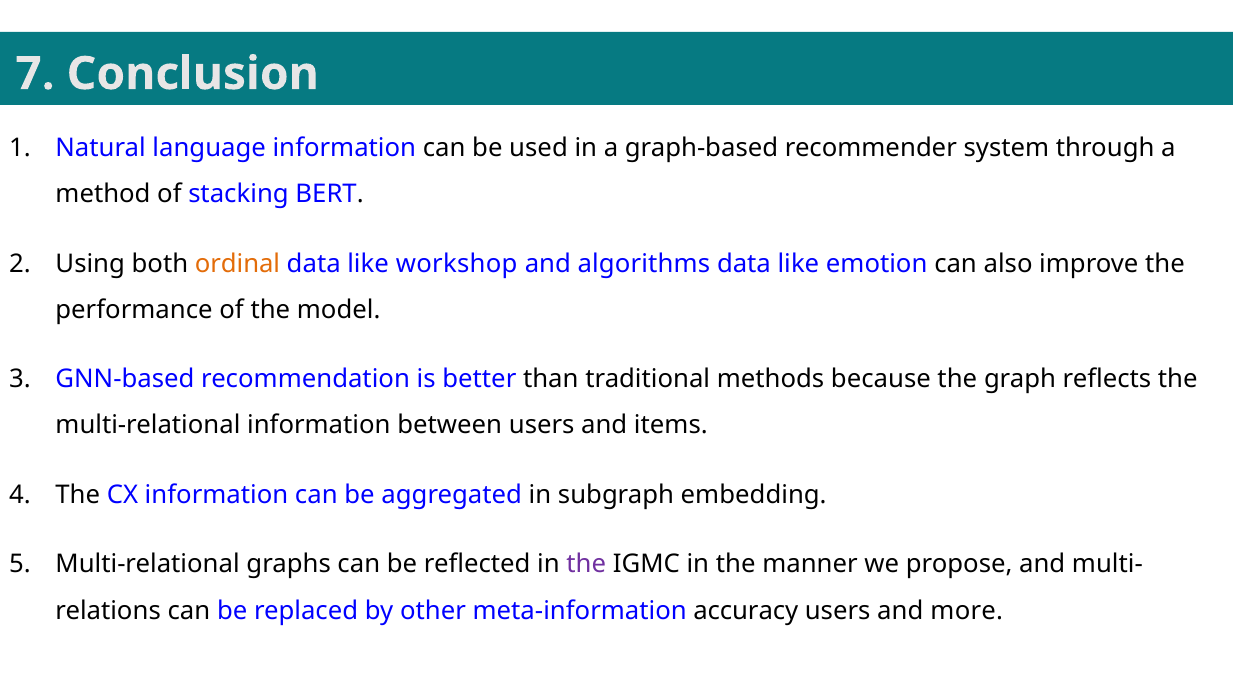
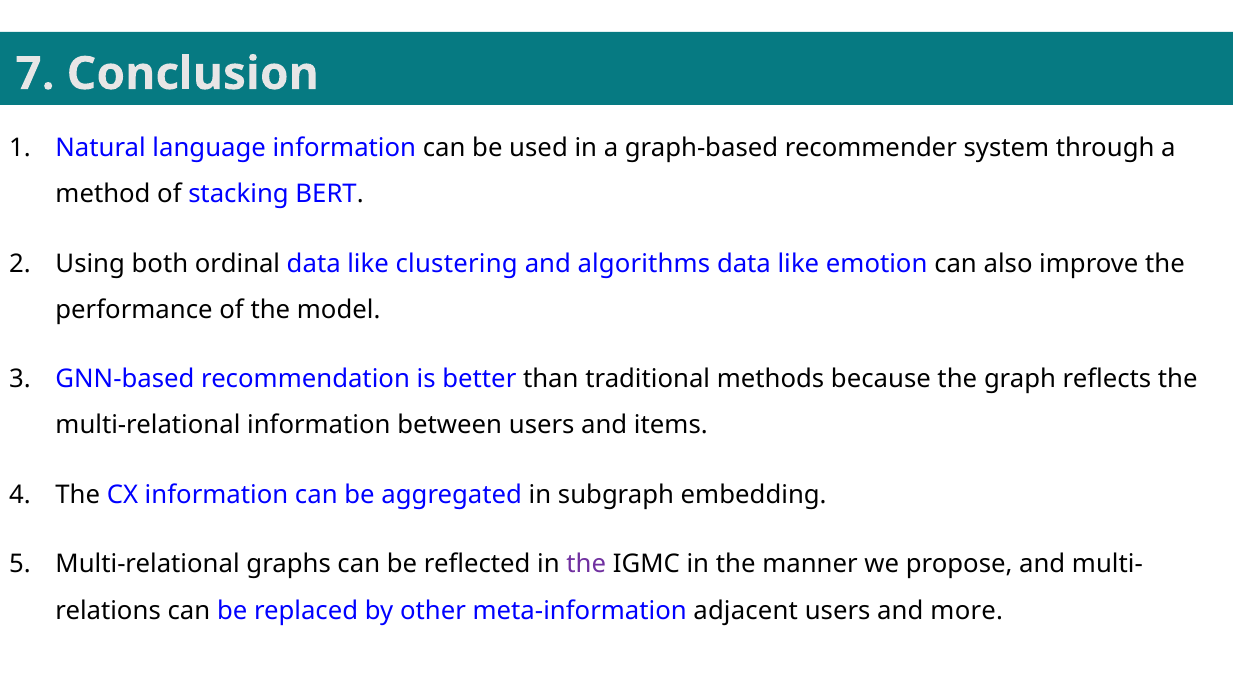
ordinal colour: orange -> black
workshop: workshop -> clustering
accuracy: accuracy -> adjacent
